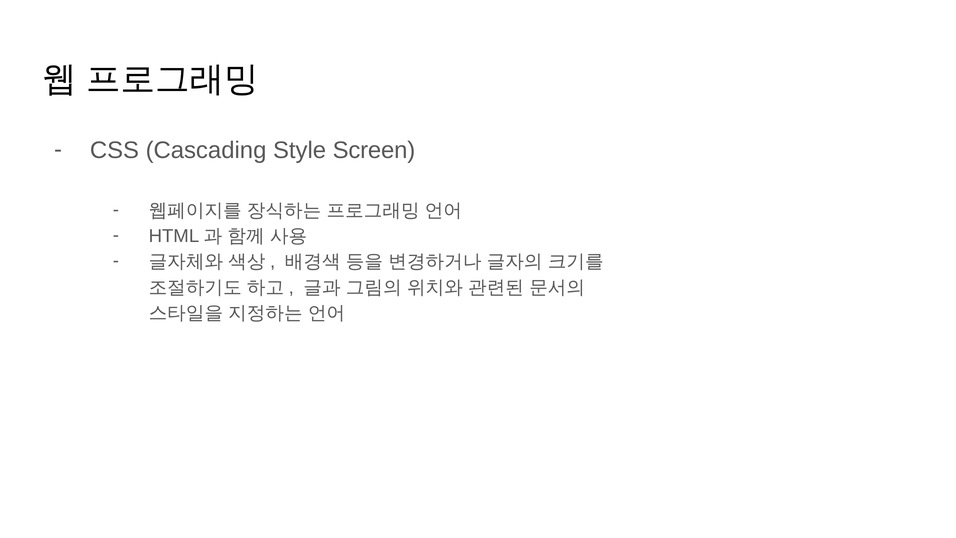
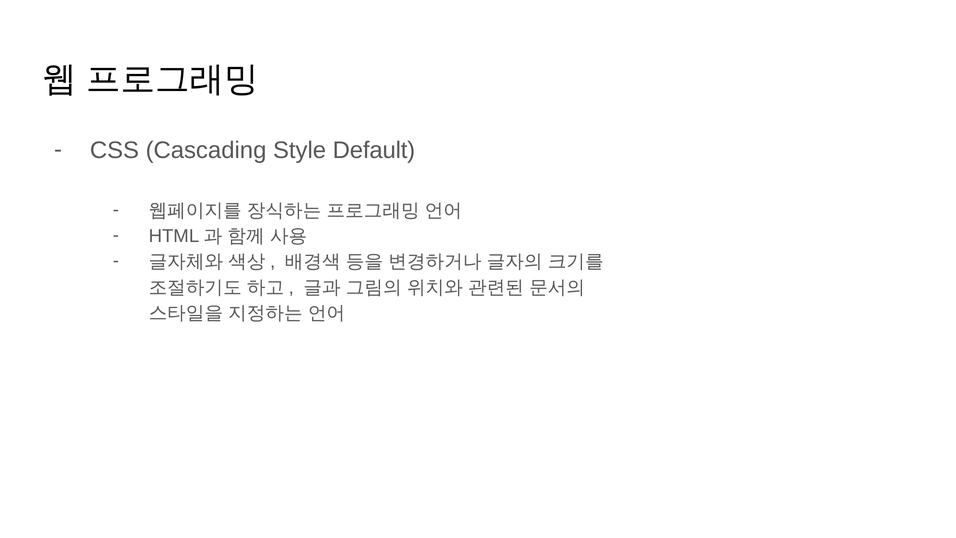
Screen: Screen -> Default
